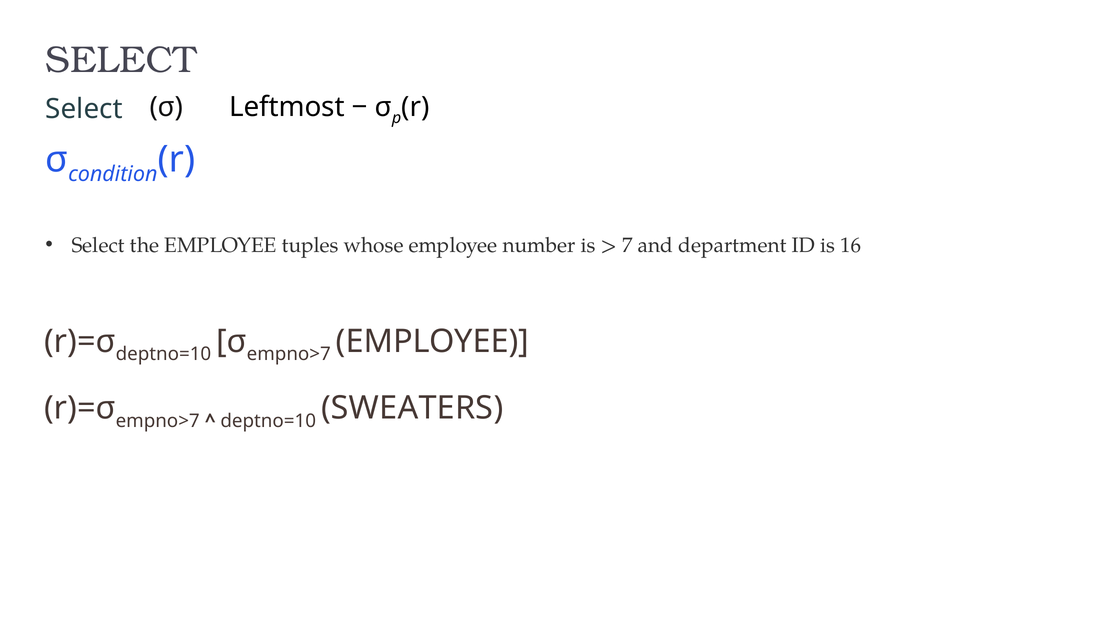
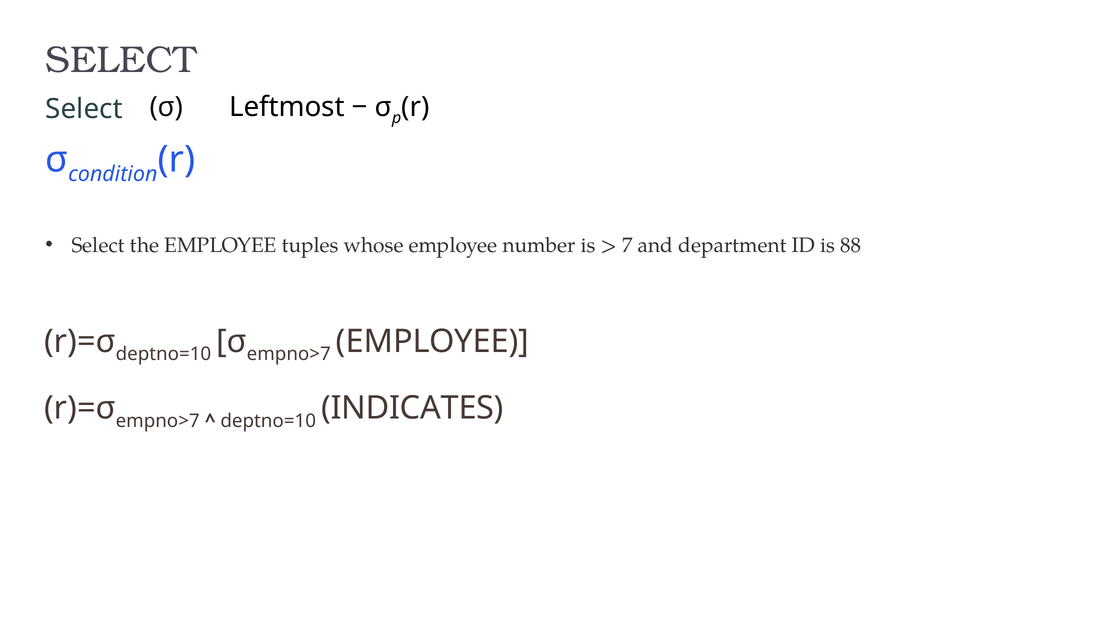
16: 16 -> 88
SWEATERS: SWEATERS -> INDICATES
